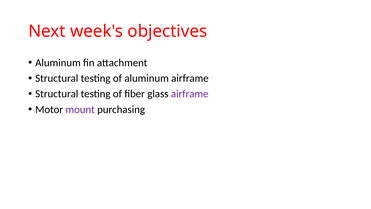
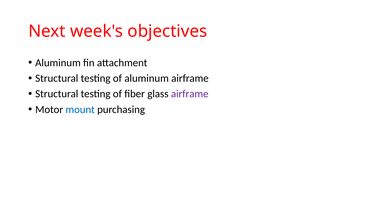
mount colour: purple -> blue
